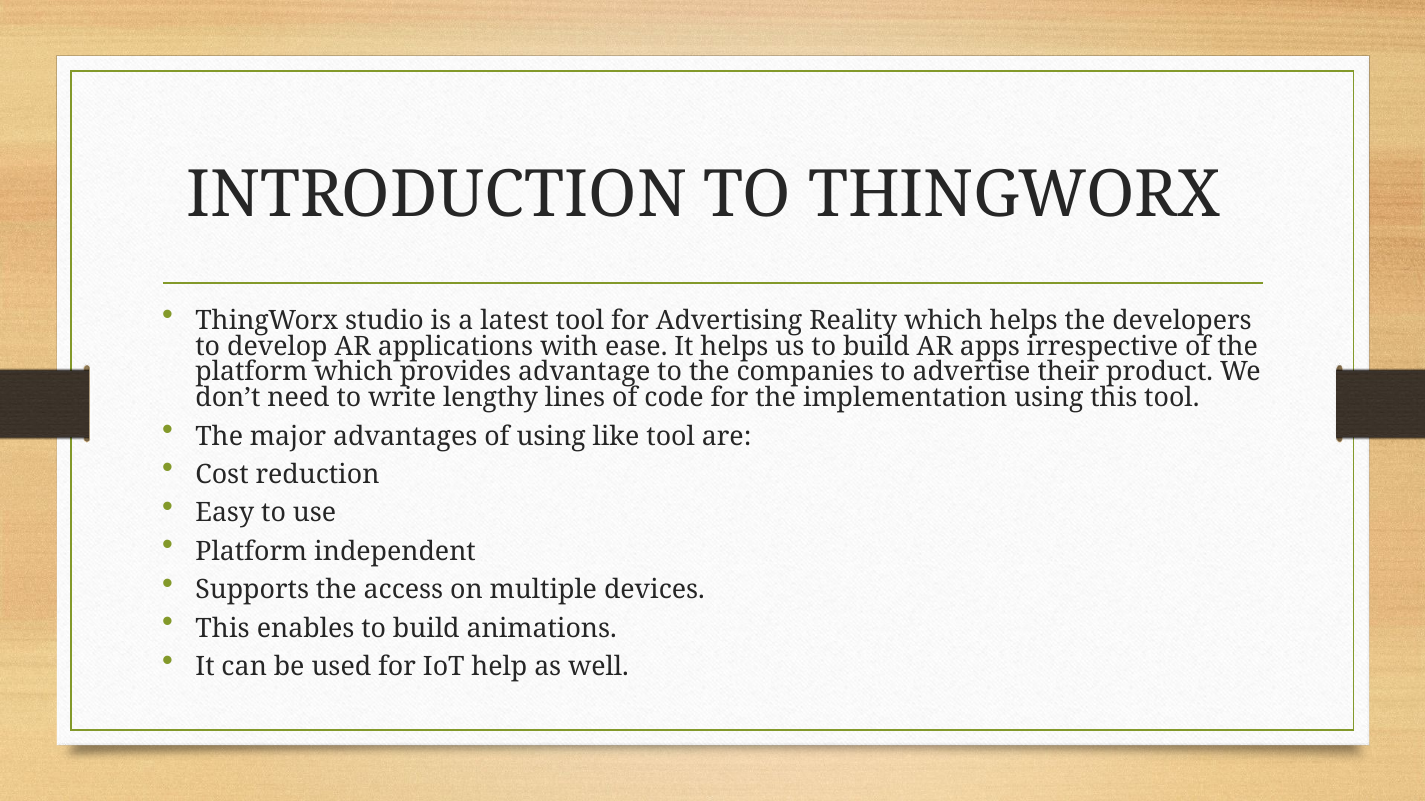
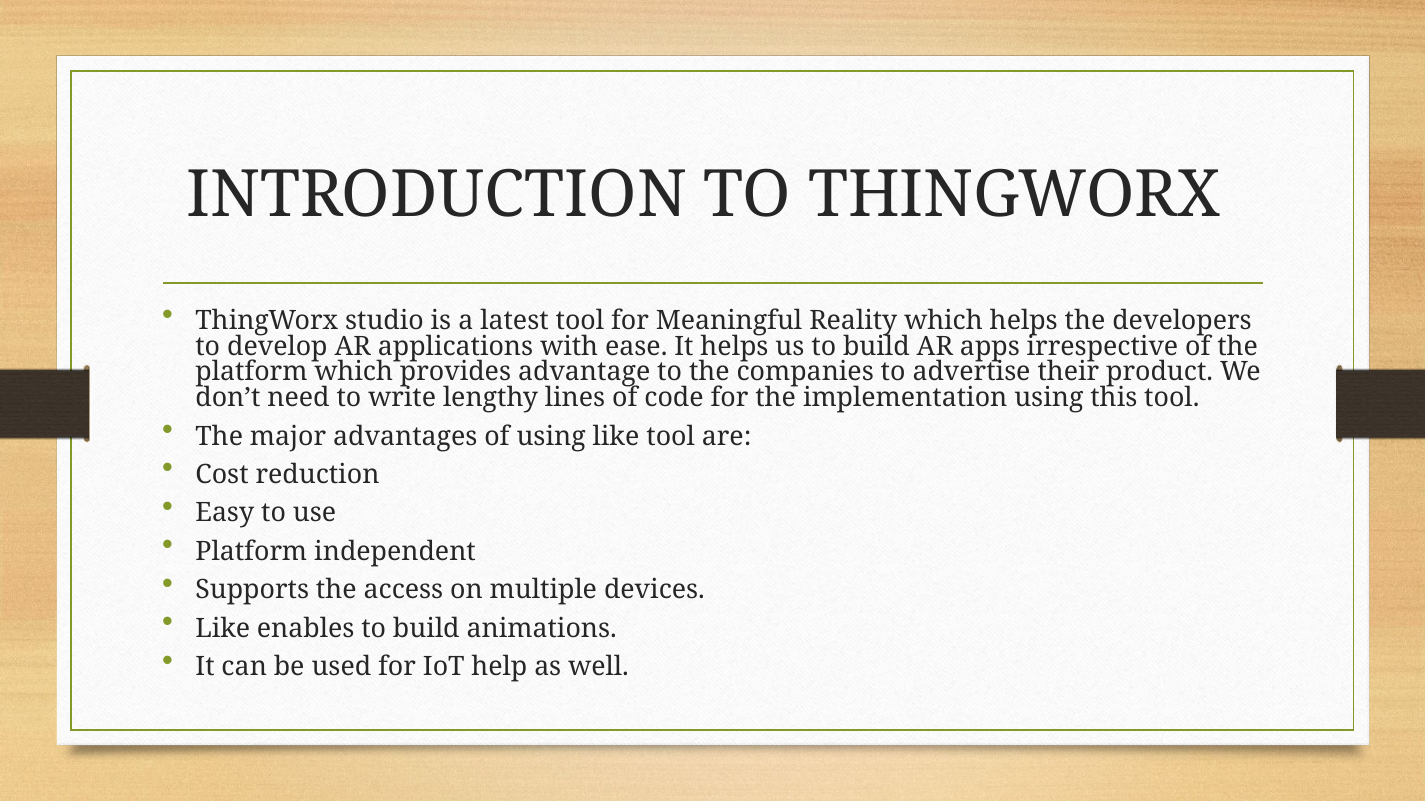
Advertising: Advertising -> Meaningful
This at (223, 629): This -> Like
